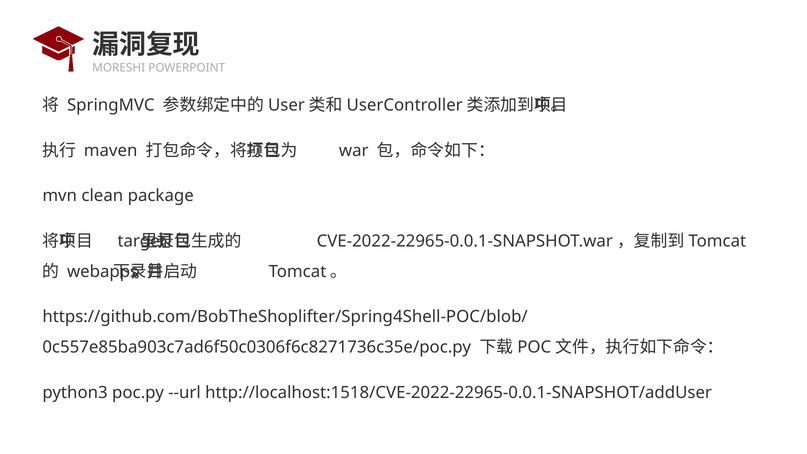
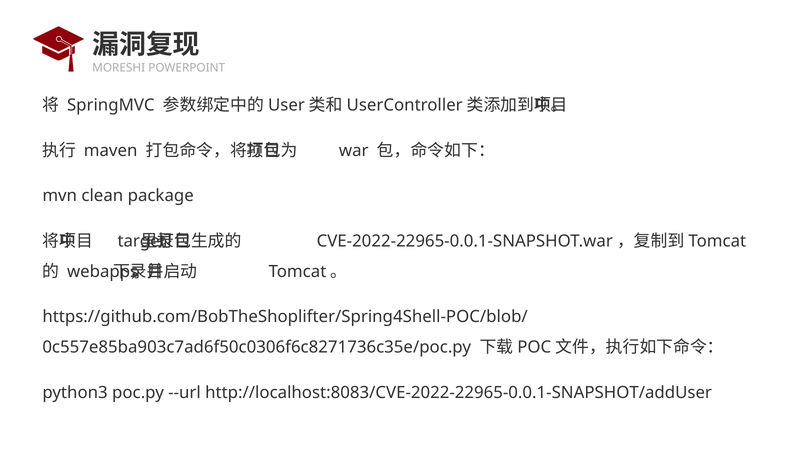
http://localhost:1518/CVE-2022-22965-0.0.1-SNAPSHOT/addUser: http://localhost:1518/CVE-2022-22965-0.0.1-SNAPSHOT/addUser -> http://localhost:8083/CVE-2022-22965-0.0.1-SNAPSHOT/addUser
